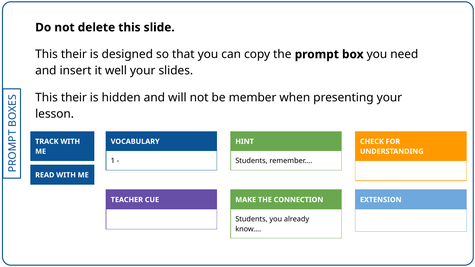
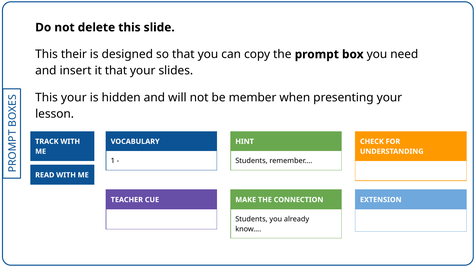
it well: well -> that
their at (74, 98): their -> your
